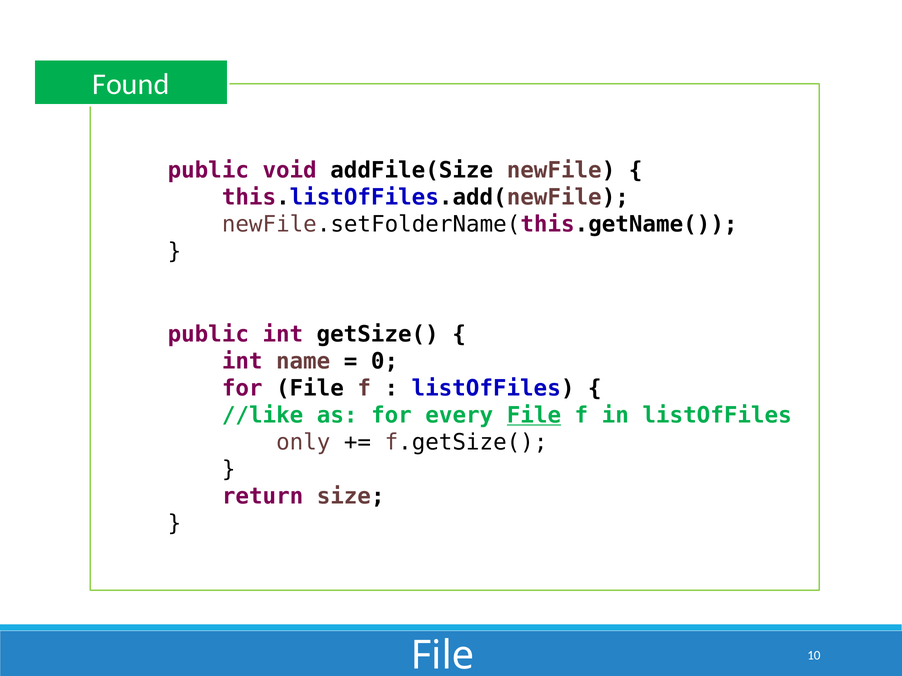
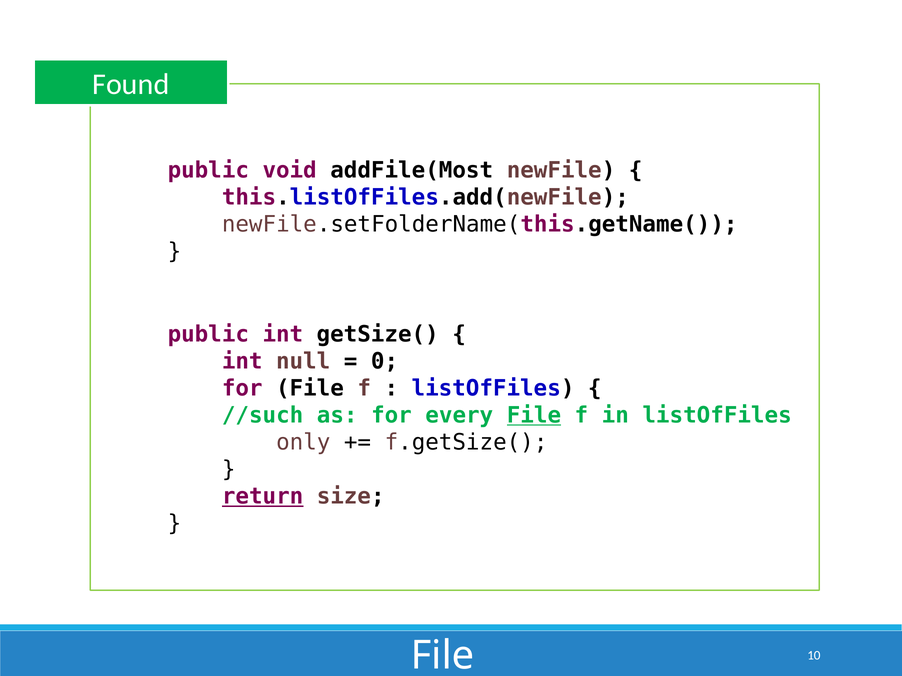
addFile(Size: addFile(Size -> addFile(Most
name: name -> null
//like: //like -> //such
return underline: none -> present
